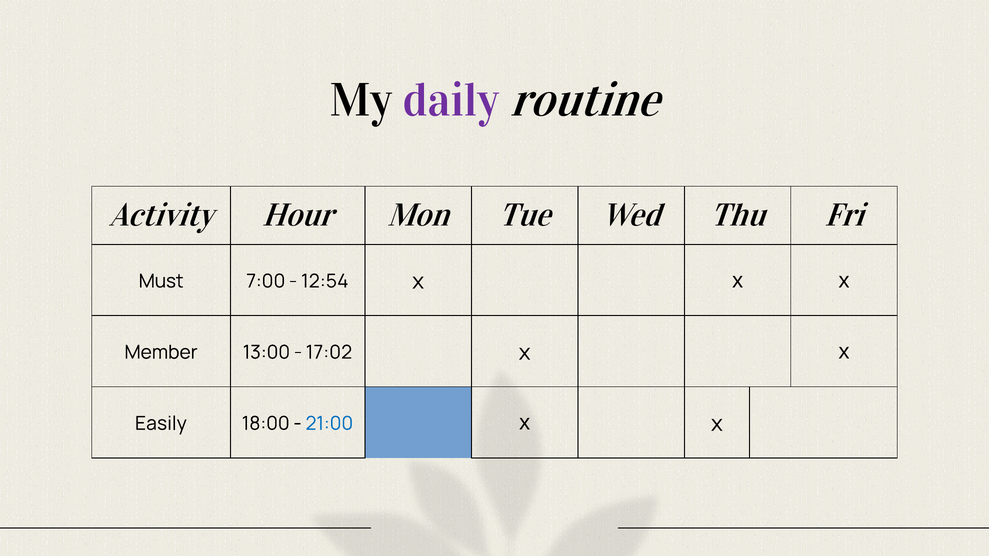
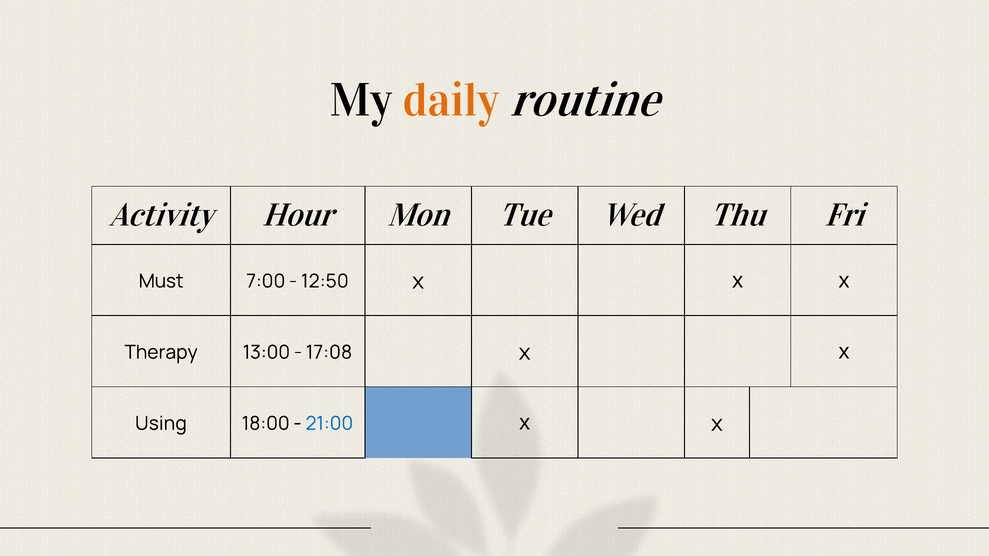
daily colour: purple -> orange
12:54: 12:54 -> 12:50
Member: Member -> Therapy
17:02: 17:02 -> 17:08
Easily: Easily -> Using
